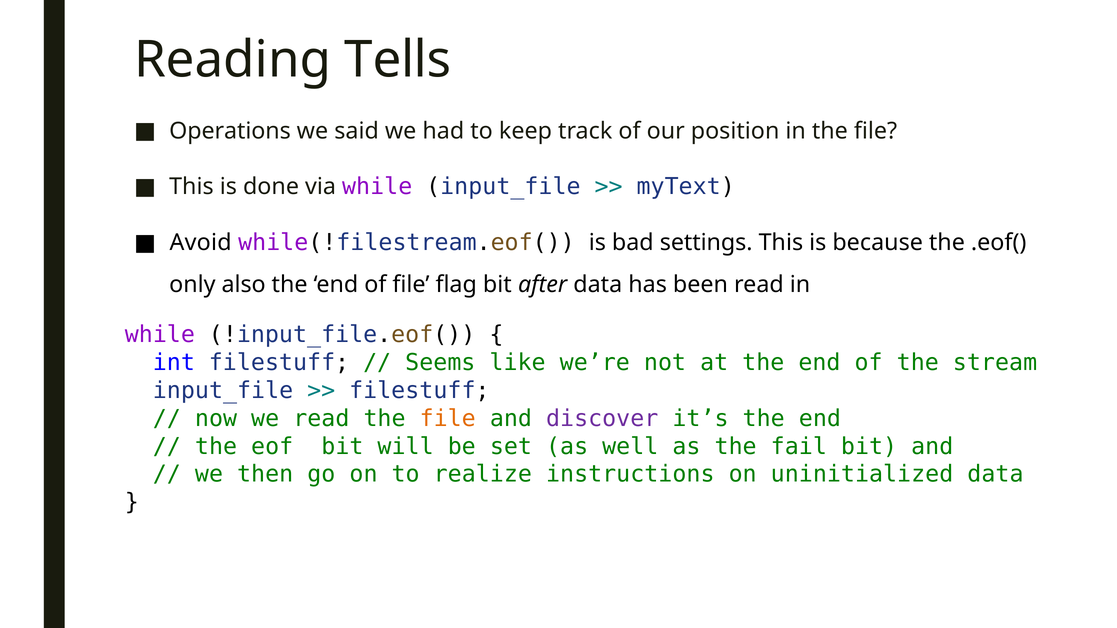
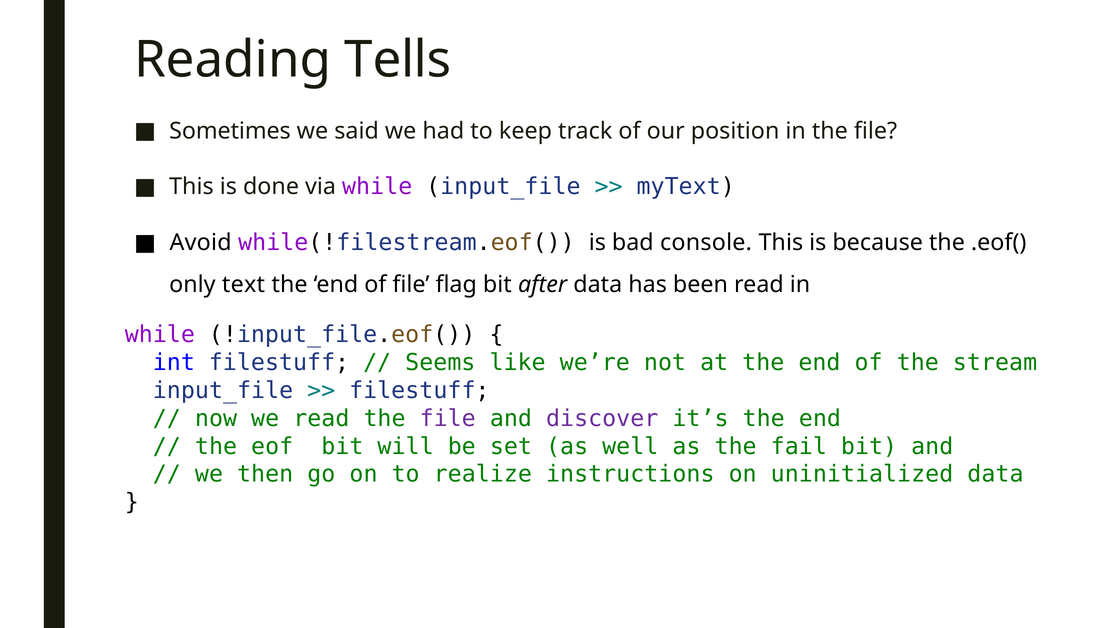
Operations: Operations -> Sometimes
settings: settings -> console
also: also -> text
file at (448, 419) colour: orange -> purple
